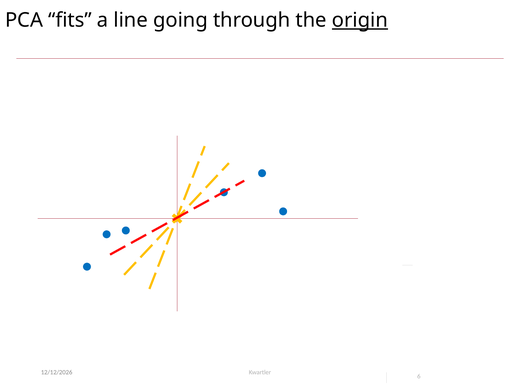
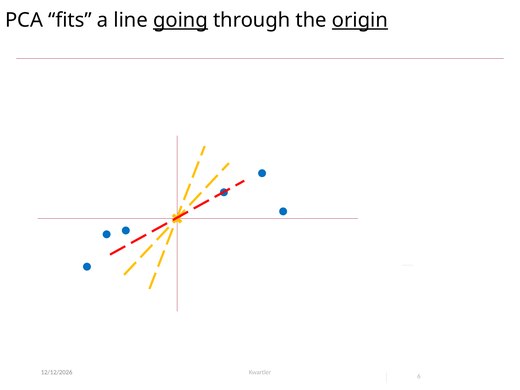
going underline: none -> present
